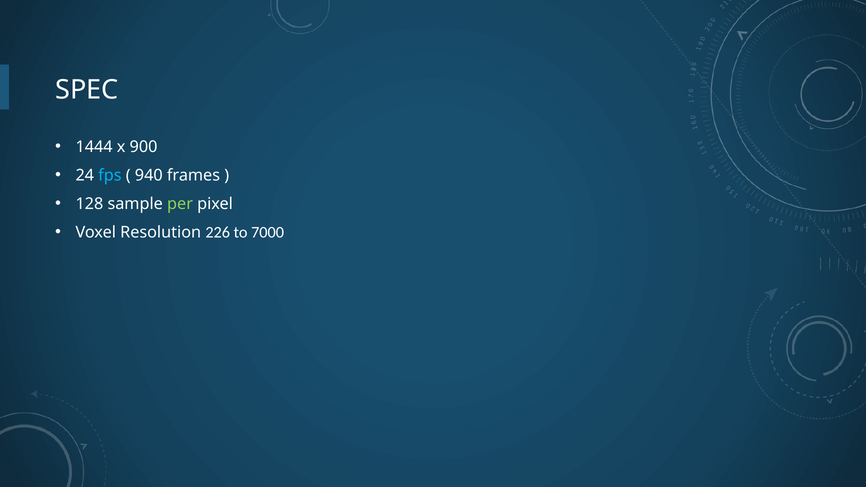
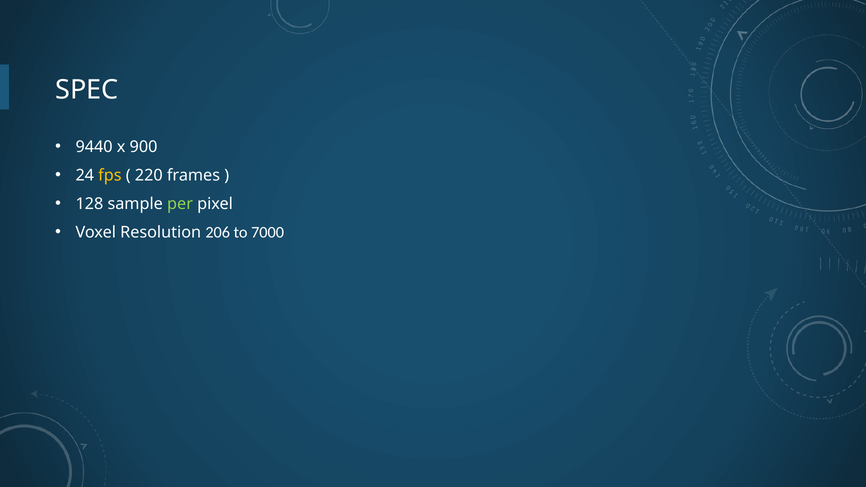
1444: 1444 -> 9440
fps colour: light blue -> yellow
940: 940 -> 220
226: 226 -> 206
